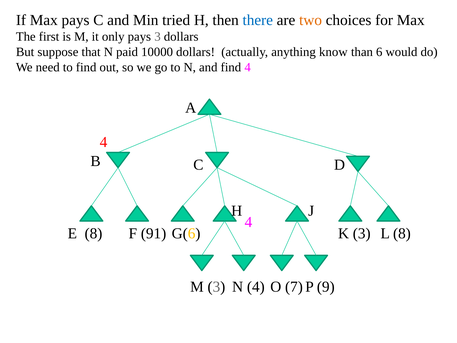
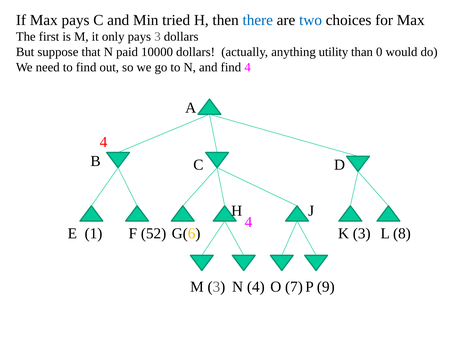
two colour: orange -> blue
know: know -> utility
6: 6 -> 0
E 8: 8 -> 1
91: 91 -> 52
